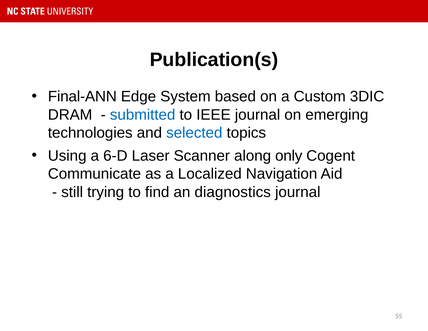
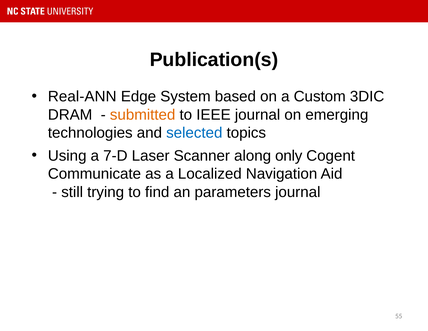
Final-ANN: Final-ANN -> Real-ANN
submitted colour: blue -> orange
6-D: 6-D -> 7-D
diagnostics: diagnostics -> parameters
